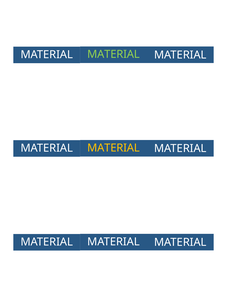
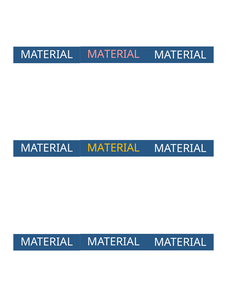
MATERIAL at (114, 54) colour: light green -> pink
